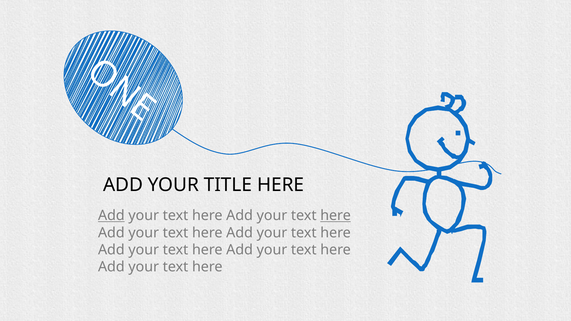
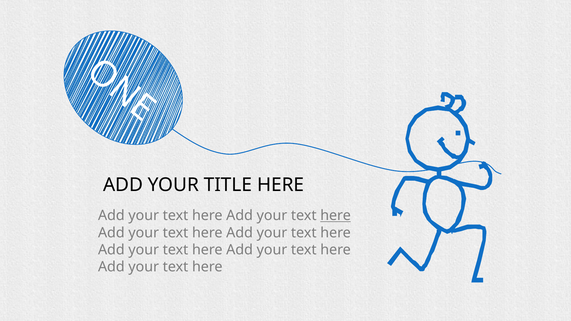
Add at (111, 216) underline: present -> none
